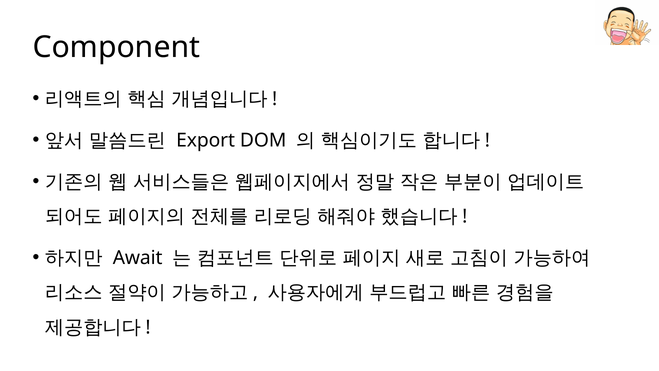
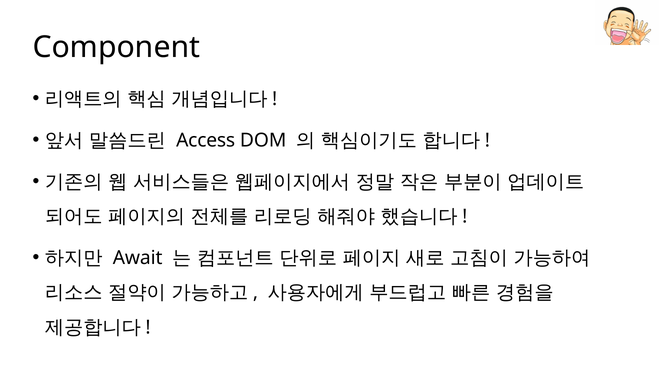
Export: Export -> Access
